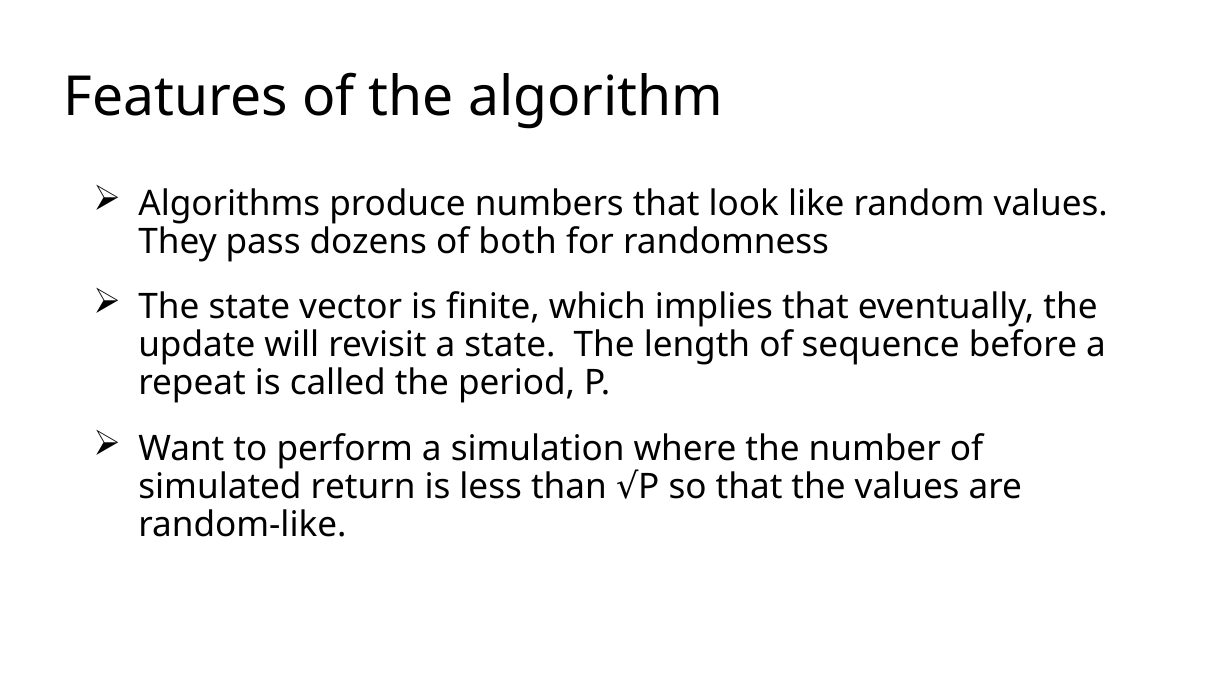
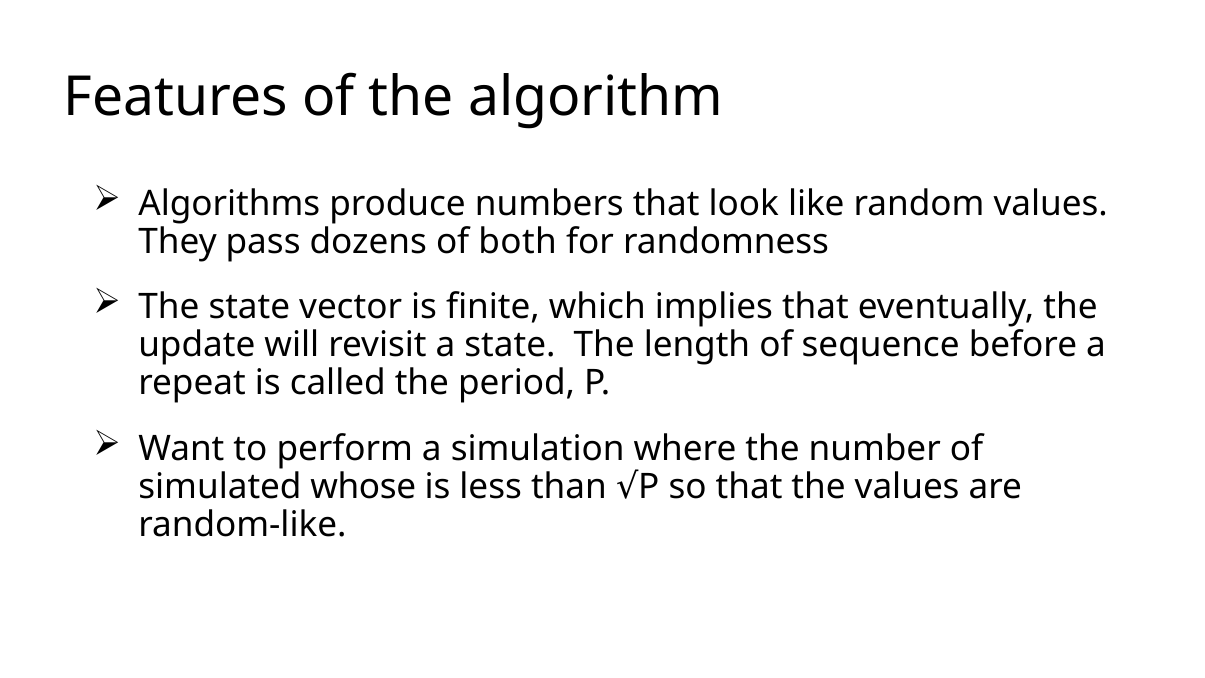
return: return -> whose
